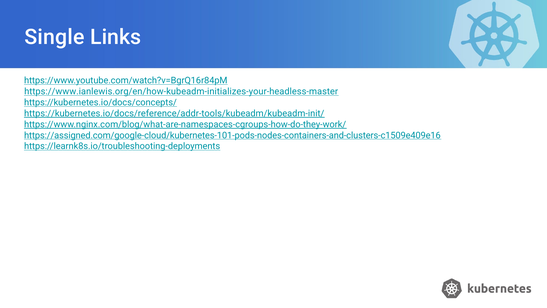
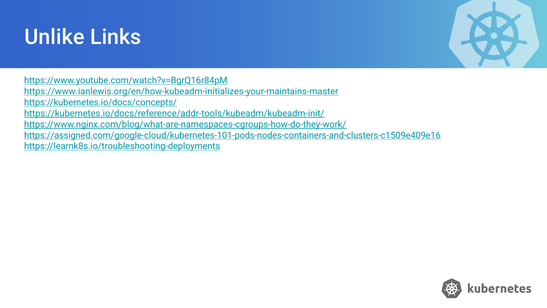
Single: Single -> Unlike
https://www.ianlewis.org/en/how-kubeadm-initializes-your-headless-master: https://www.ianlewis.org/en/how-kubeadm-initializes-your-headless-master -> https://www.ianlewis.org/en/how-kubeadm-initializes-your-maintains-master
